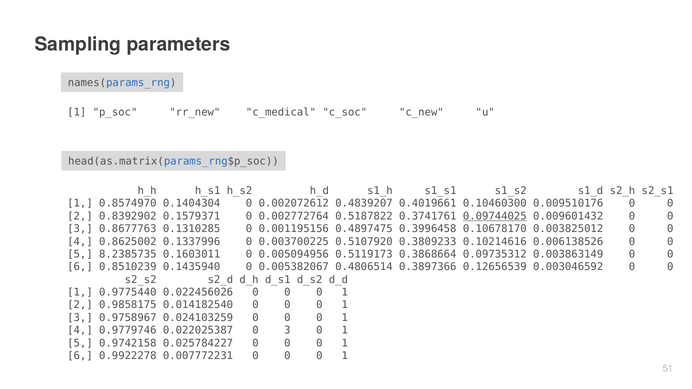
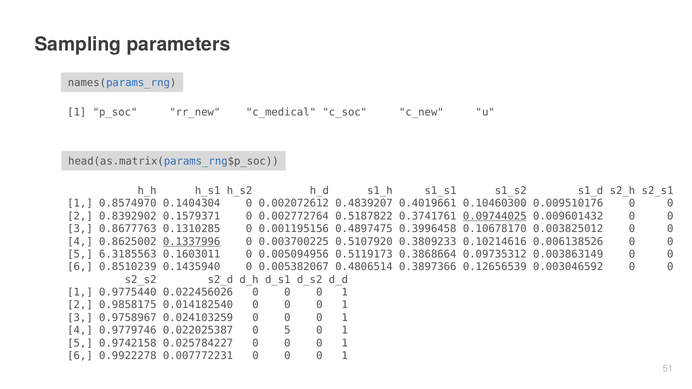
0.1337996 underline: none -> present
8.2385735: 8.2385735 -> 6.3185563
0.022025387 0 3: 3 -> 5
